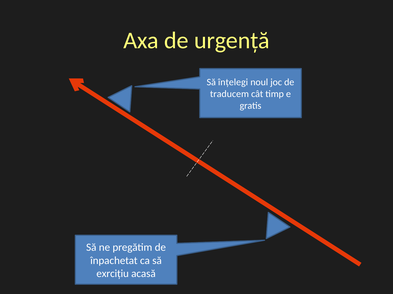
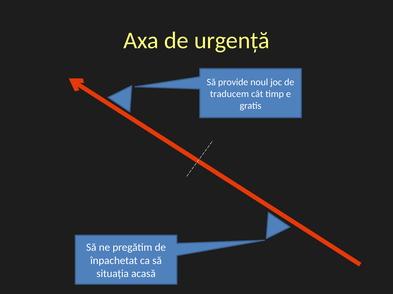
înțelegi: înțelegi -> provide
exrcițiu: exrcițiu -> situația
